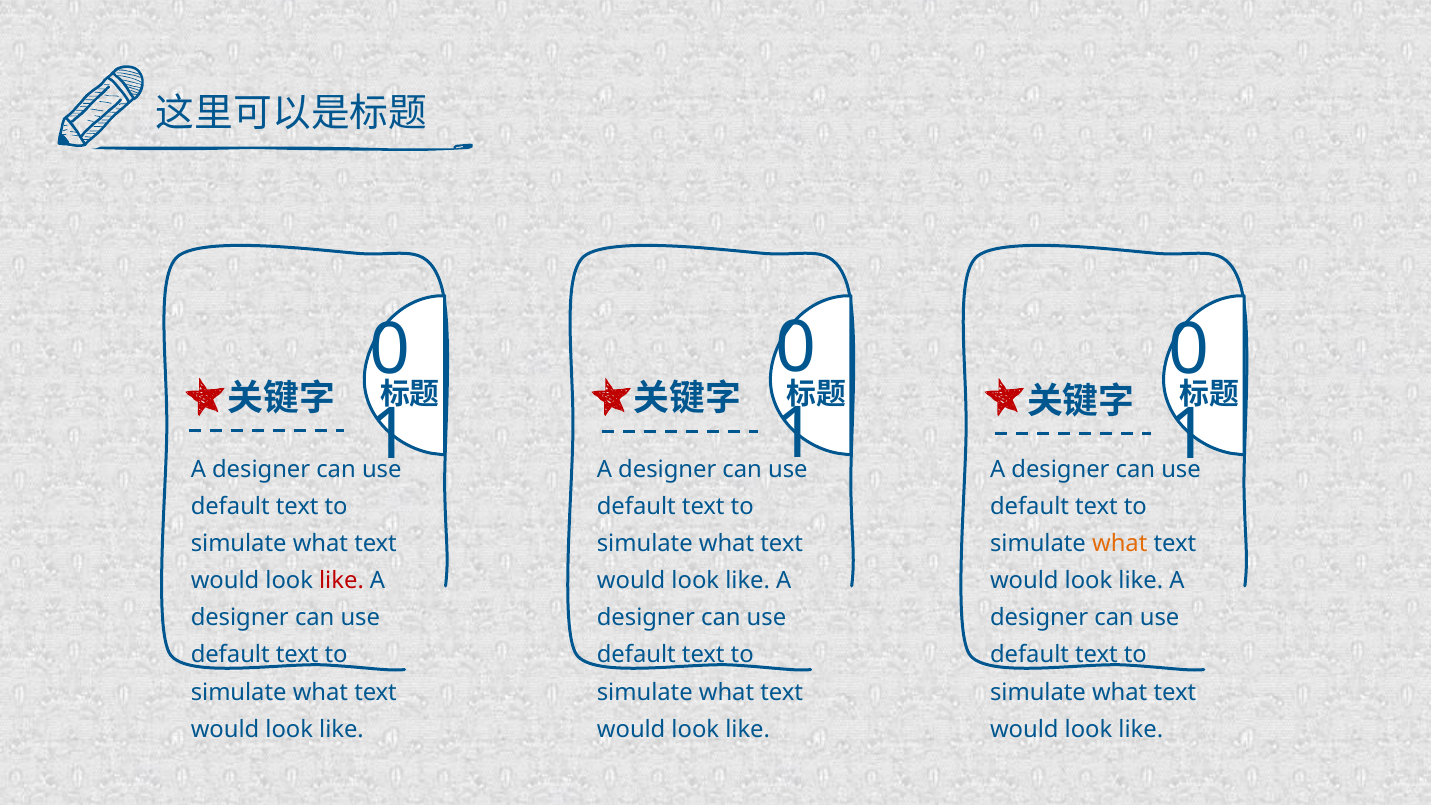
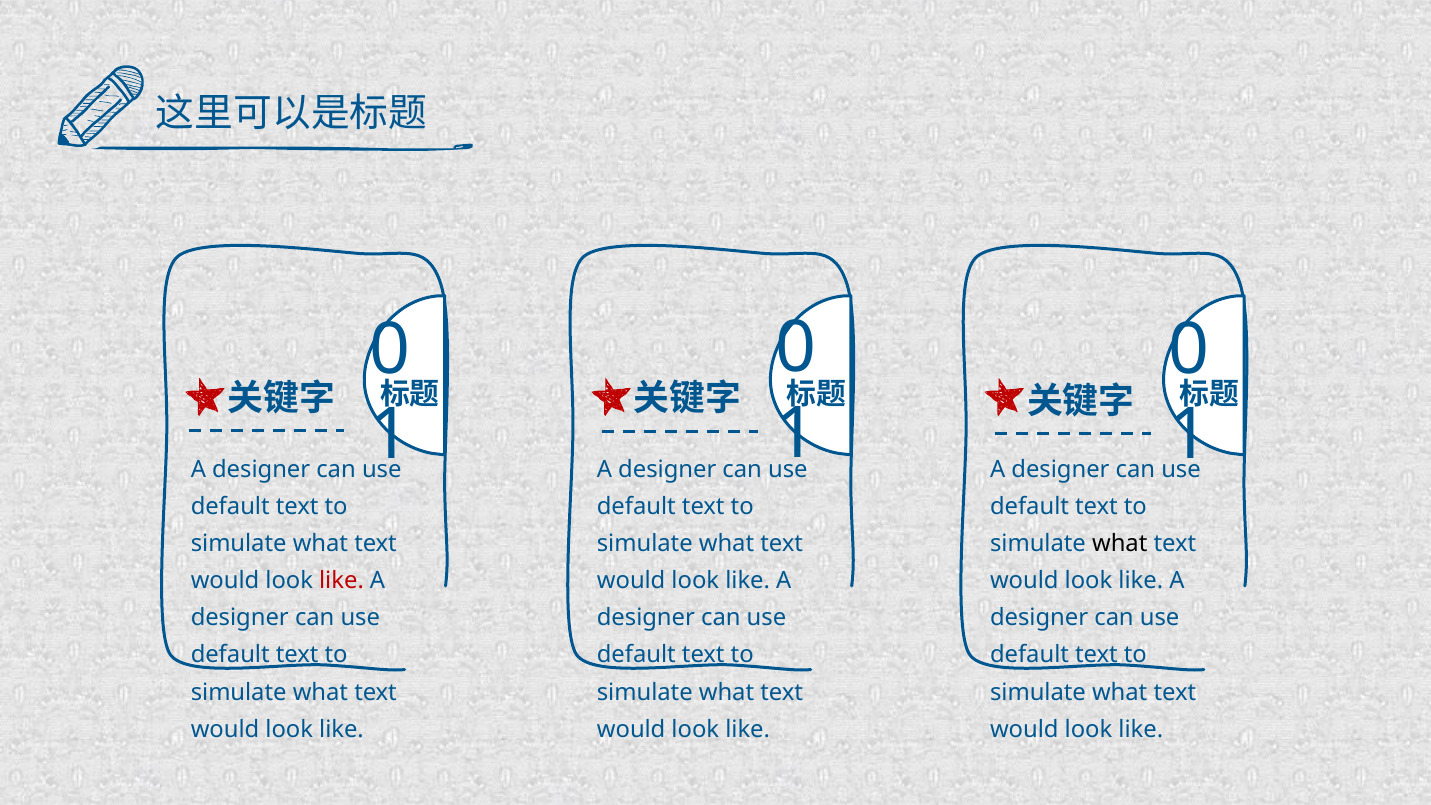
what at (1120, 544) colour: orange -> black
